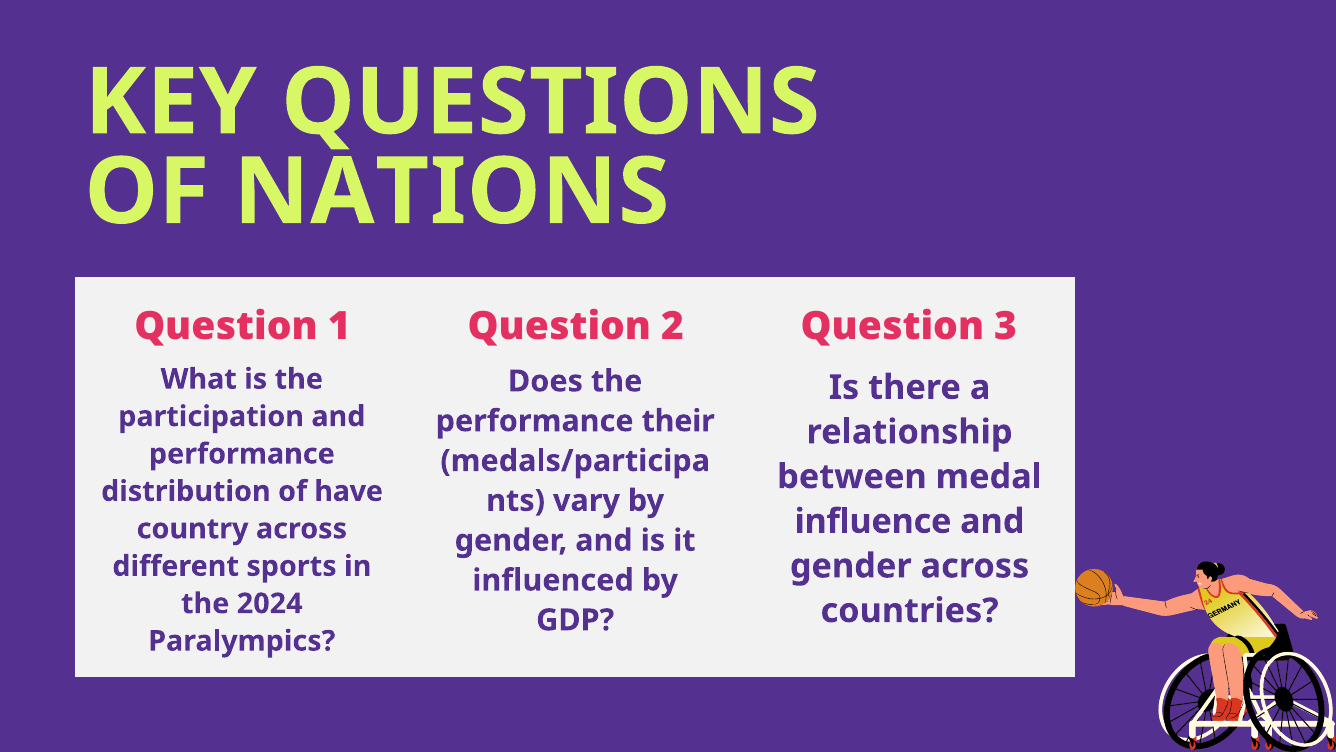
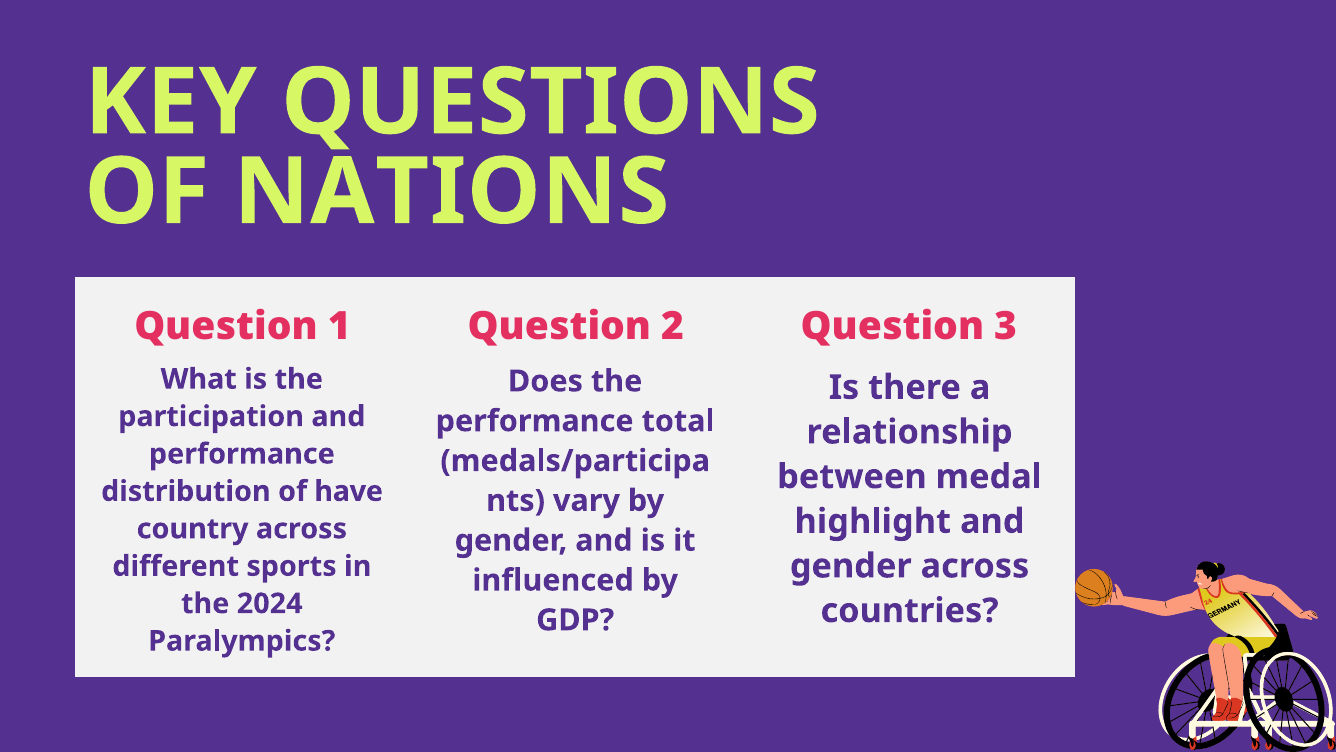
their: their -> total
influence: influence -> highlight
